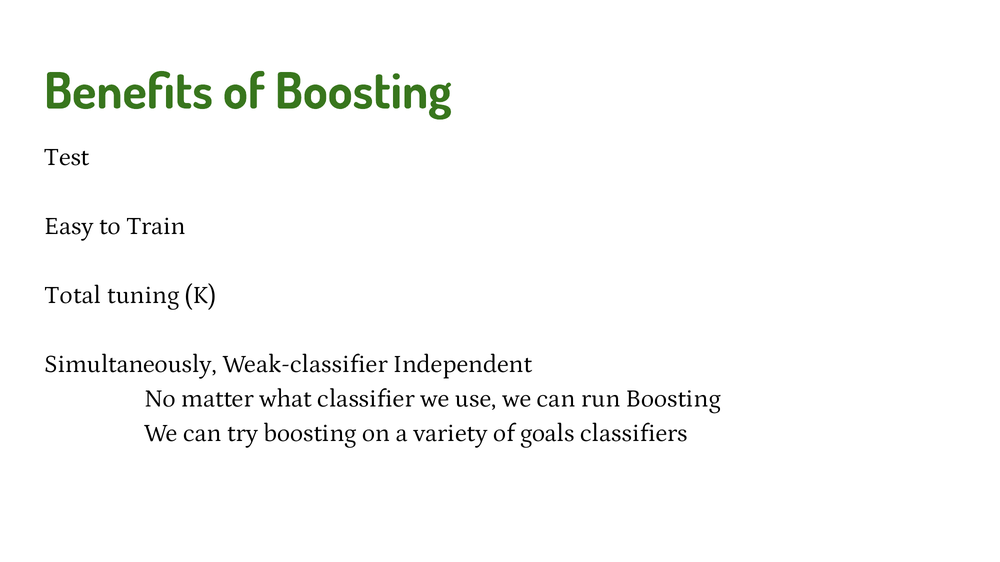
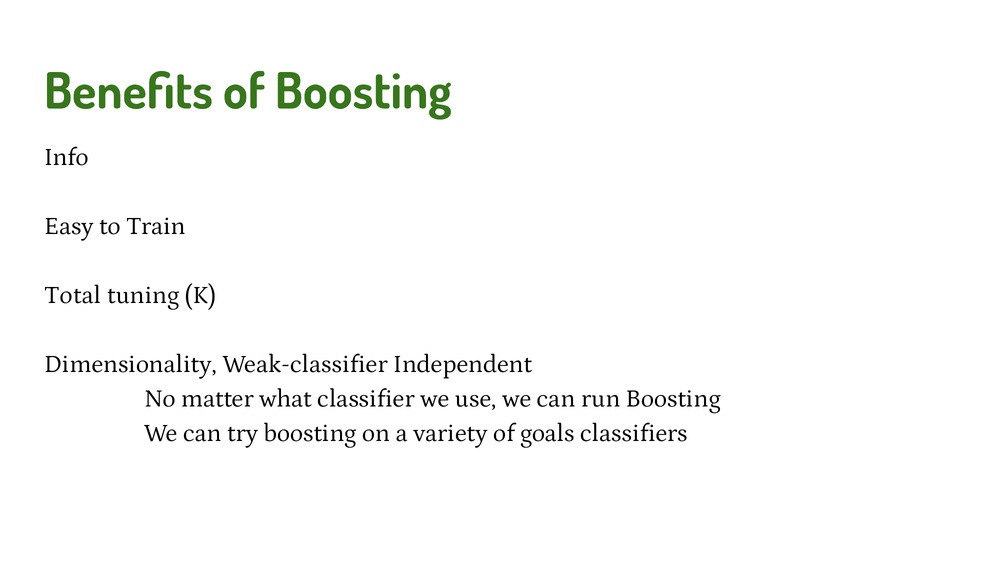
Test: Test -> Info
Simultaneously: Simultaneously -> Dimensionality
